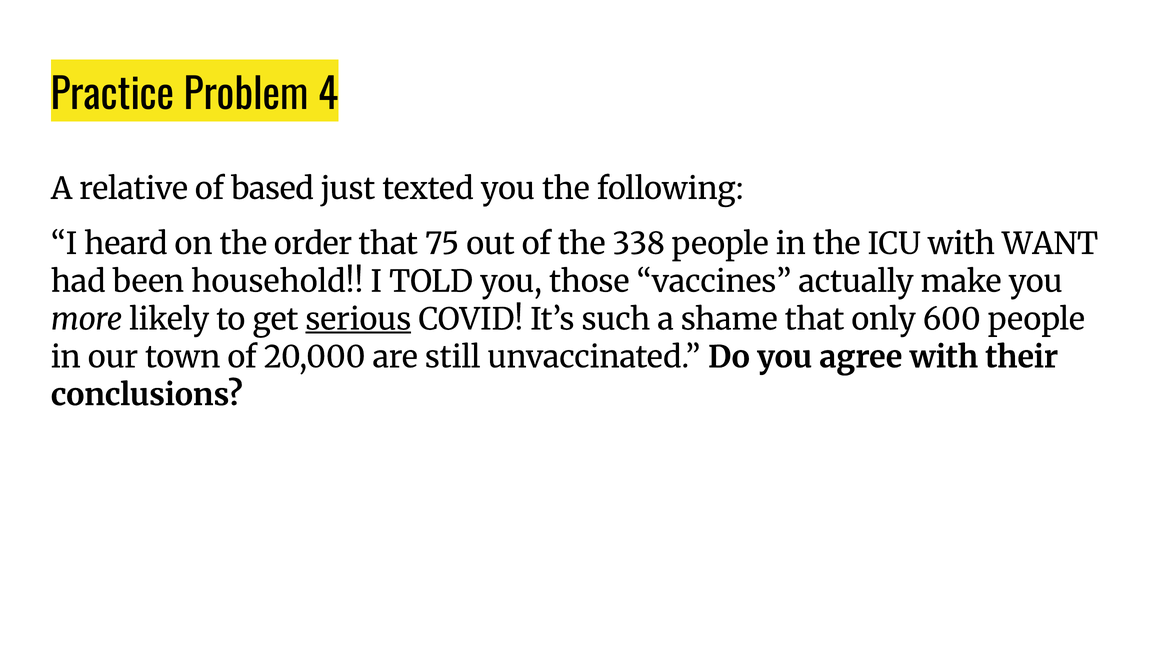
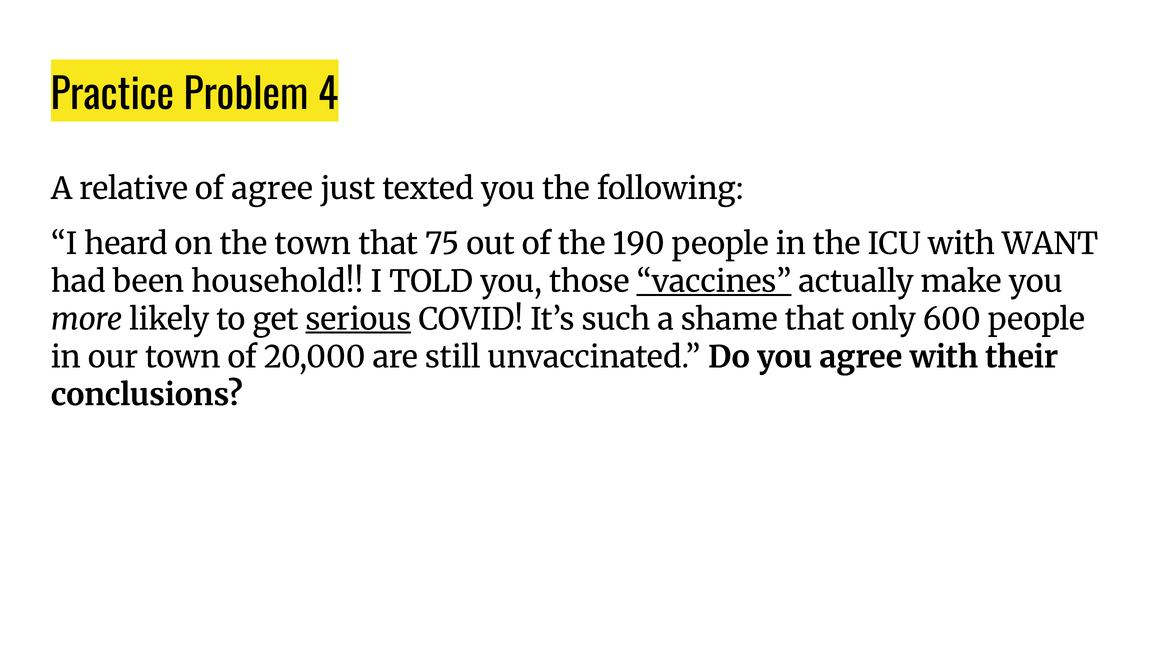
of based: based -> agree
the order: order -> town
338: 338 -> 190
vaccines underline: none -> present
